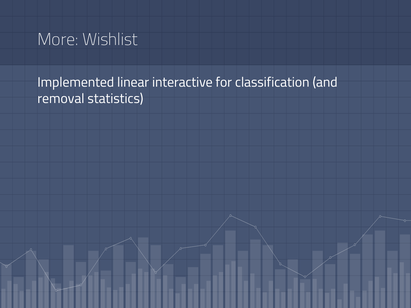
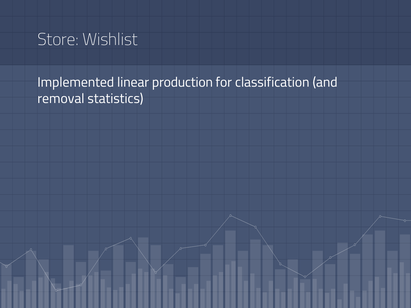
More: More -> Store
interactive: interactive -> production
